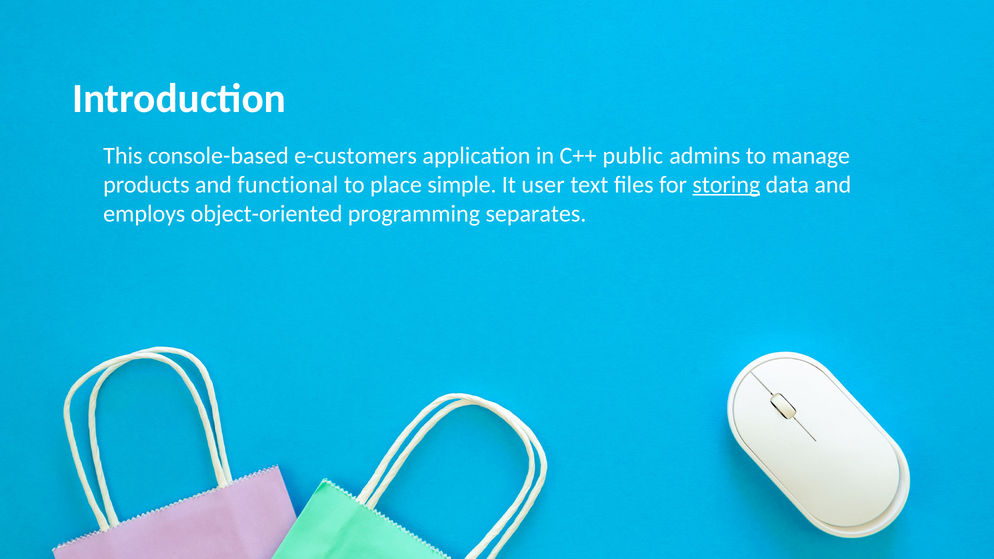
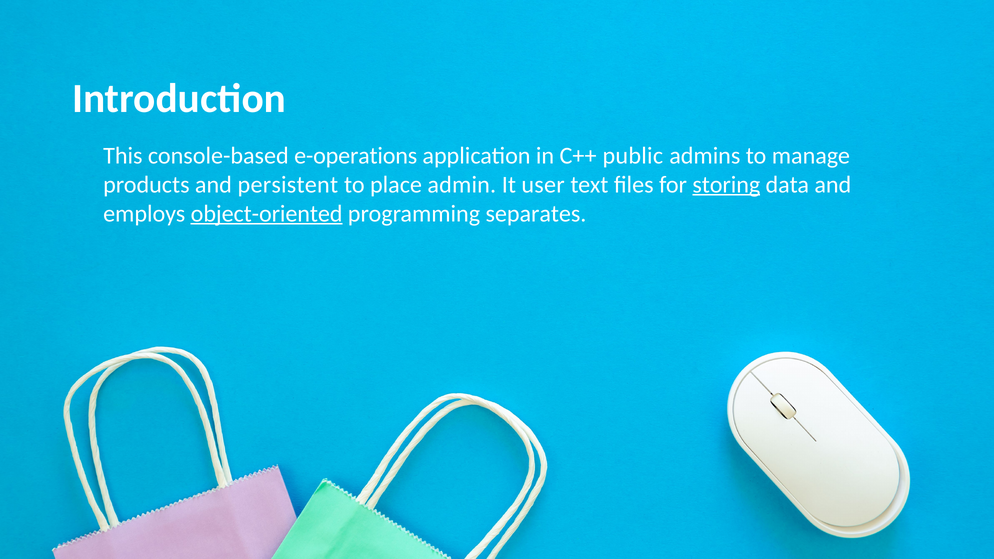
e-customers: e-customers -> e-operations
functional: functional -> persistent
simple: simple -> admin
object-oriented underline: none -> present
